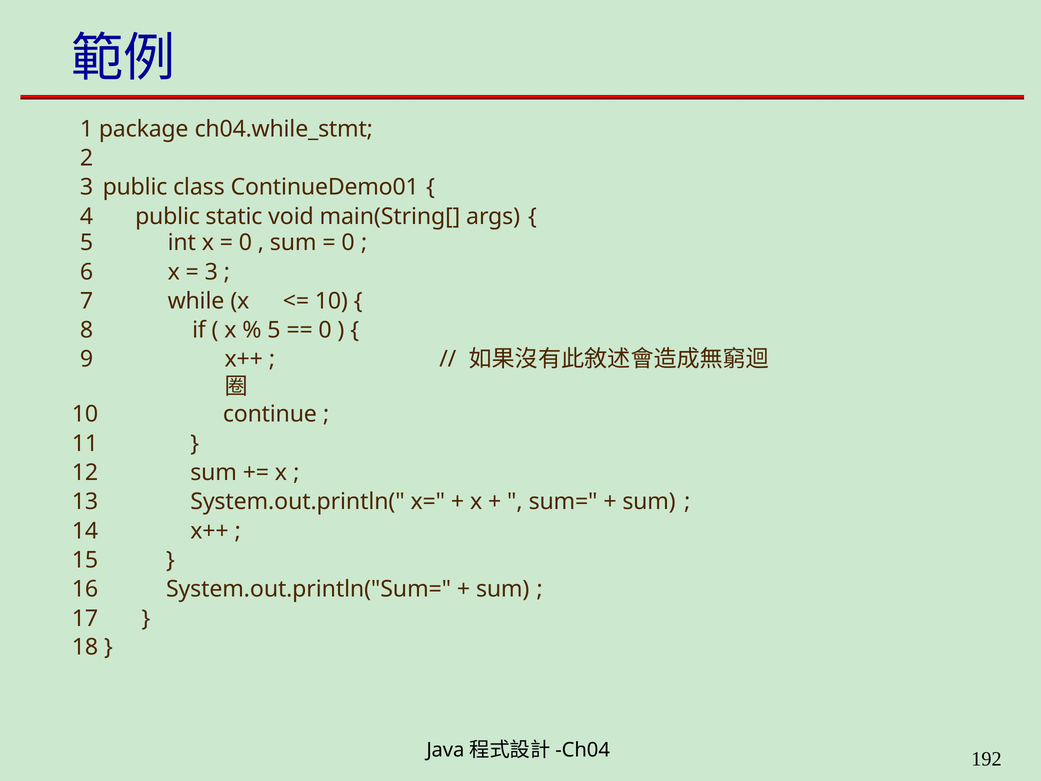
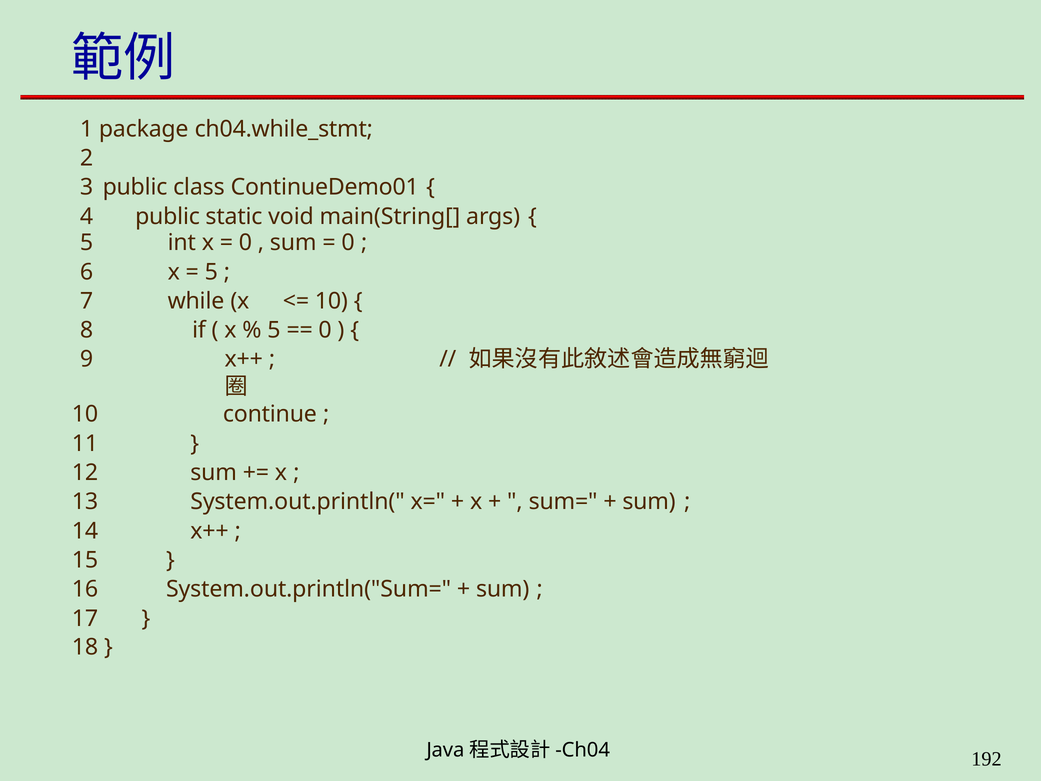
3 at (211, 272): 3 -> 5
